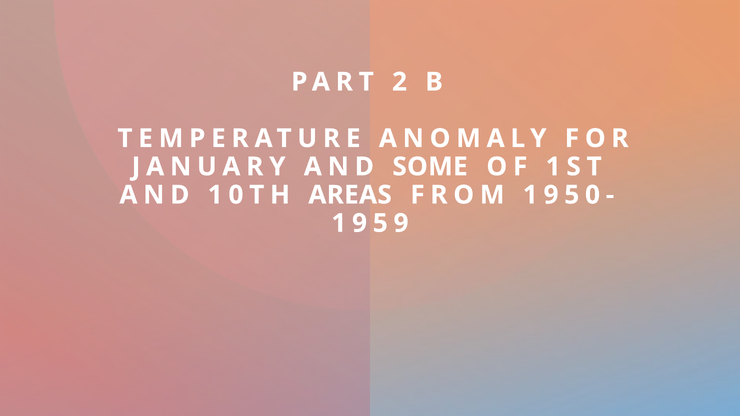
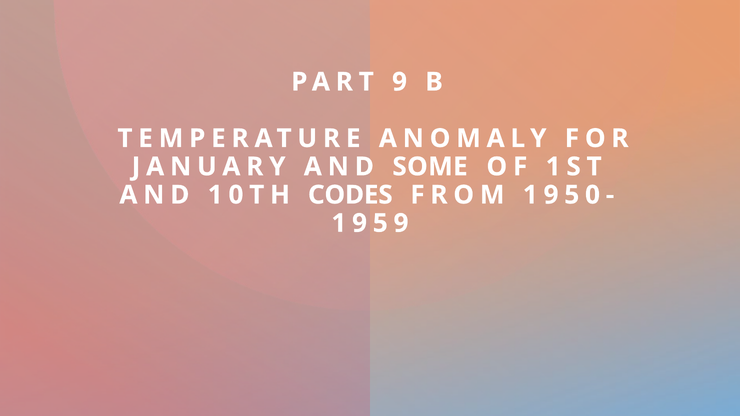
2: 2 -> 9
AREAS: AREAS -> CODES
